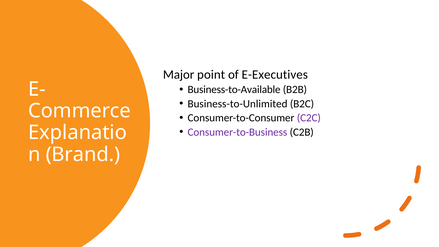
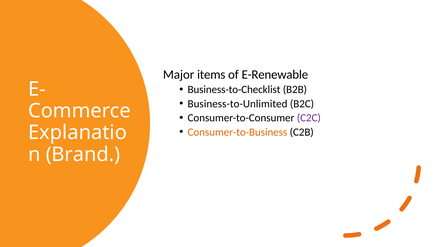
point: point -> items
E-Executives: E-Executives -> E-Renewable
Business-to-Available: Business-to-Available -> Business-to-Checklist
Consumer-to-Business colour: purple -> orange
